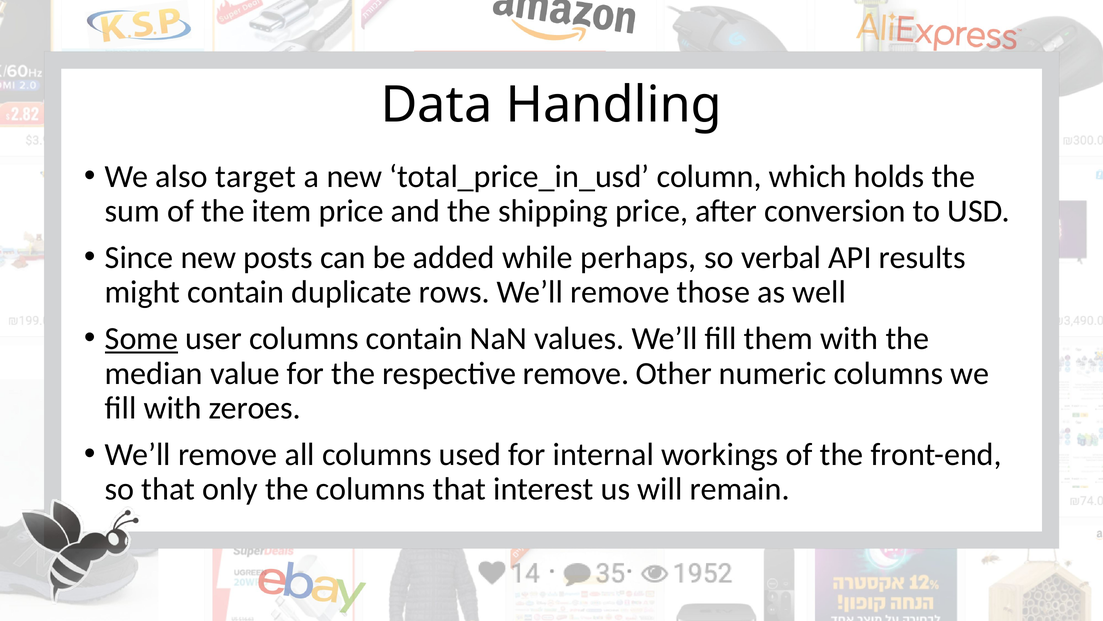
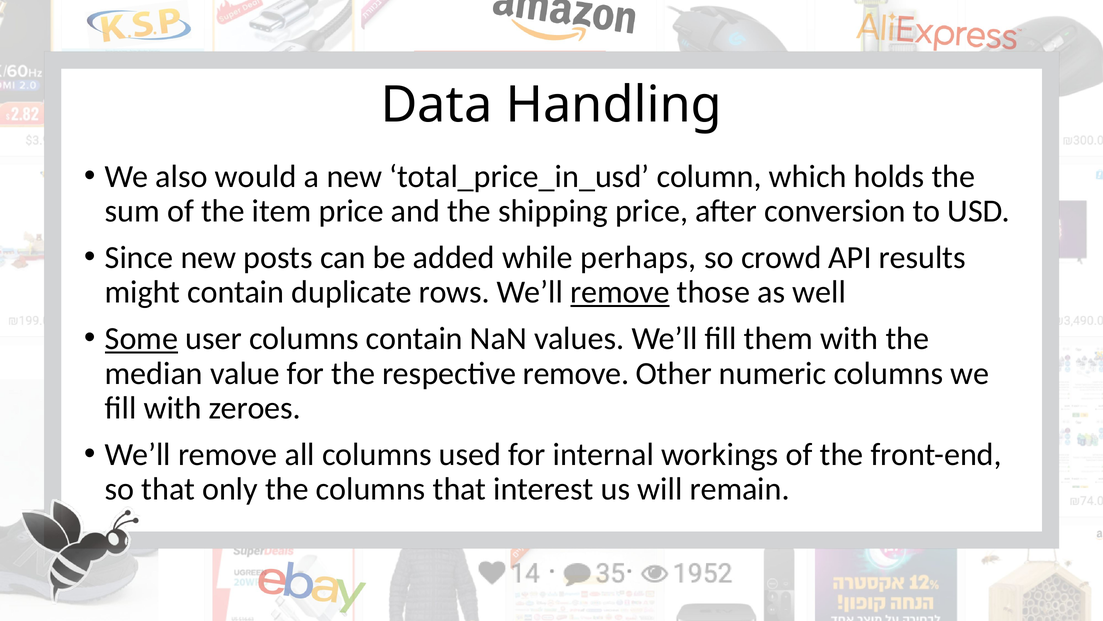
target: target -> would
verbal: verbal -> crowd
remove at (620, 292) underline: none -> present
